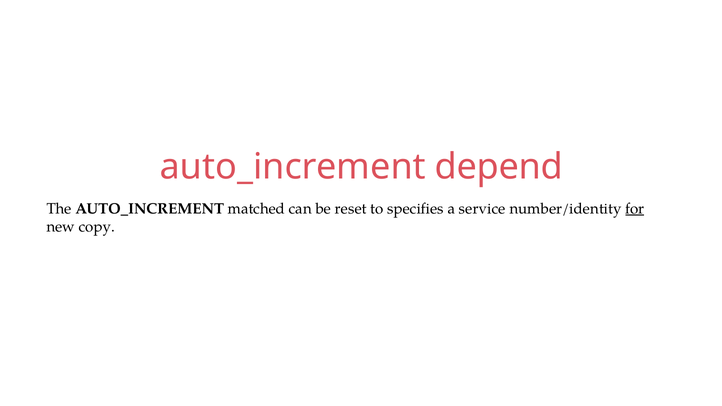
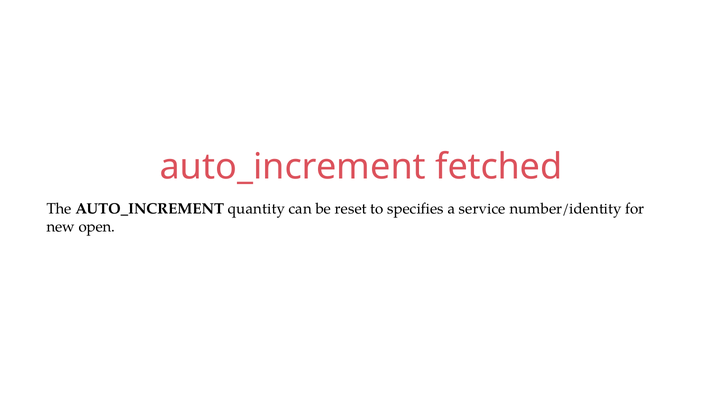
depend: depend -> fetched
matched: matched -> quantity
for underline: present -> none
copy: copy -> open
